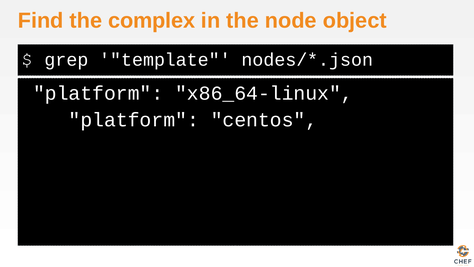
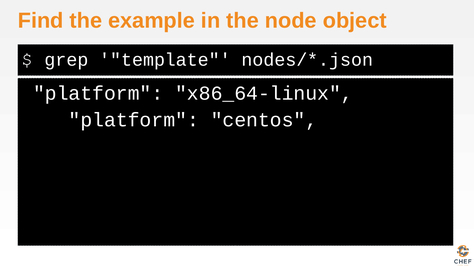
complex: complex -> example
